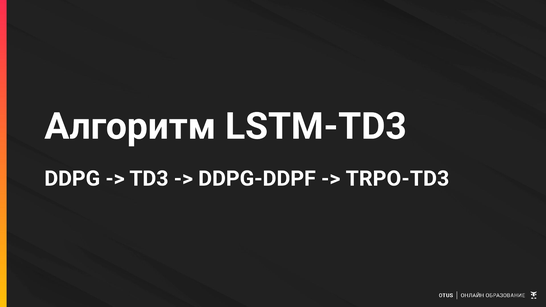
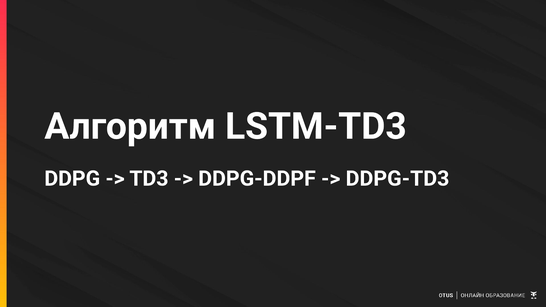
TRPO-TD3: TRPO-TD3 -> DDPG-TD3
